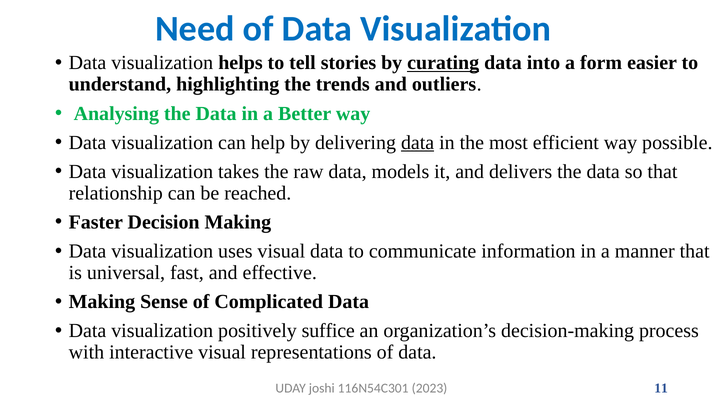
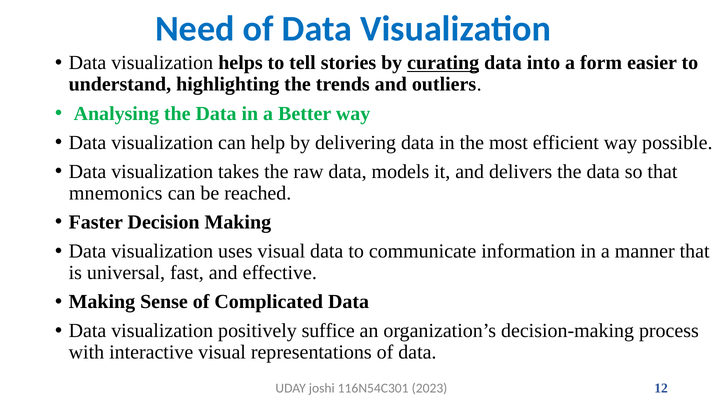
data at (418, 143) underline: present -> none
relationship: relationship -> mnemonics
11: 11 -> 12
